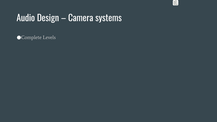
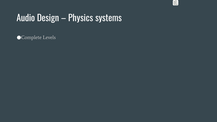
Camera: Camera -> Physics
